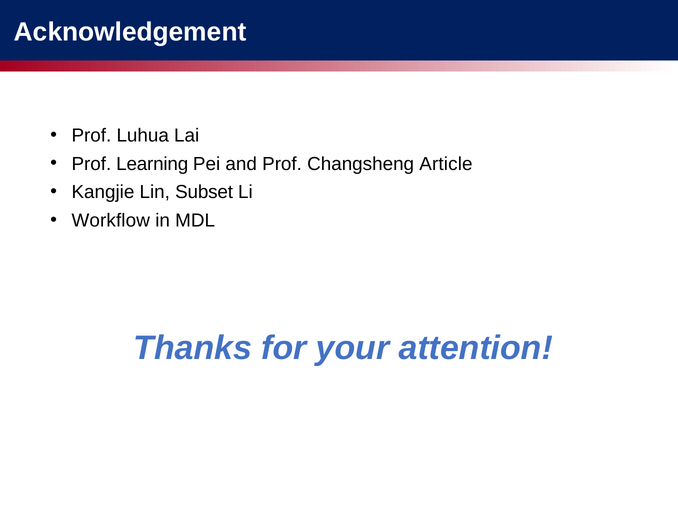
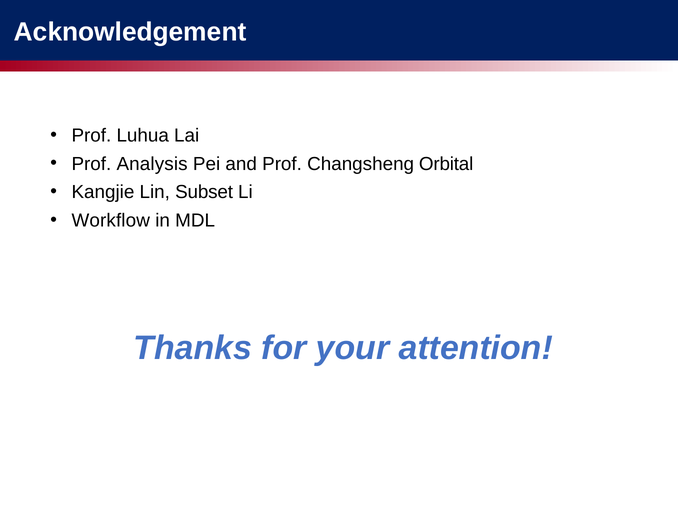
Learning: Learning -> Analysis
Article: Article -> Orbital
